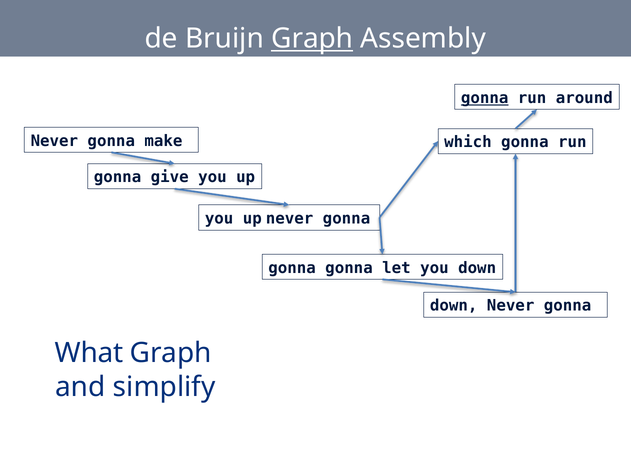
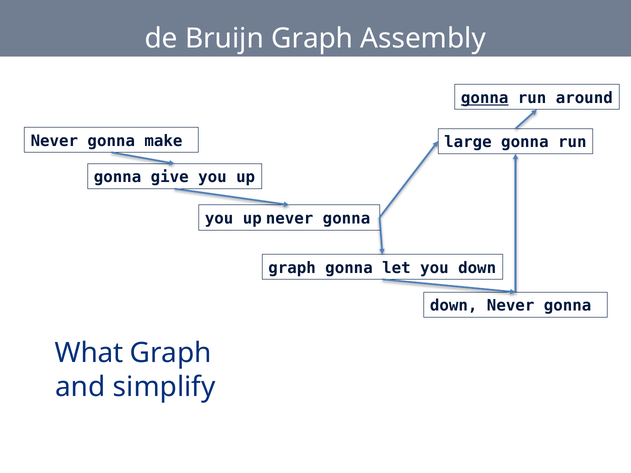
Graph at (312, 39) underline: present -> none
which: which -> large
gonna at (292, 268): gonna -> graph
